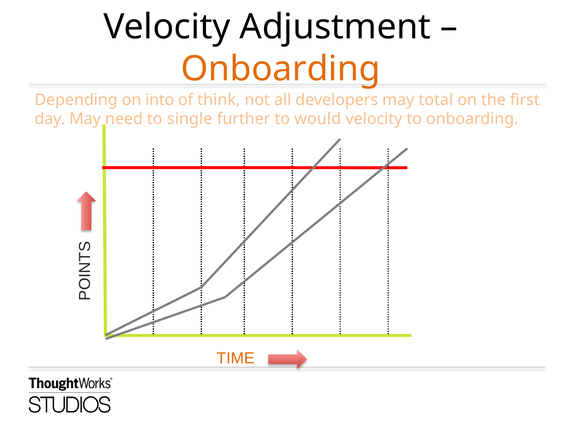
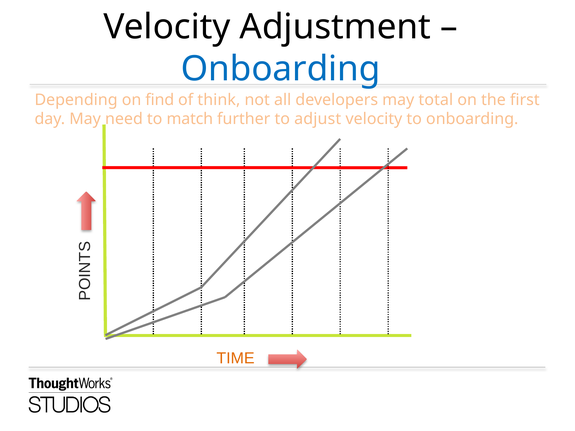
Onboarding at (281, 69) colour: orange -> blue
into: into -> find
single: single -> match
would: would -> adjust
